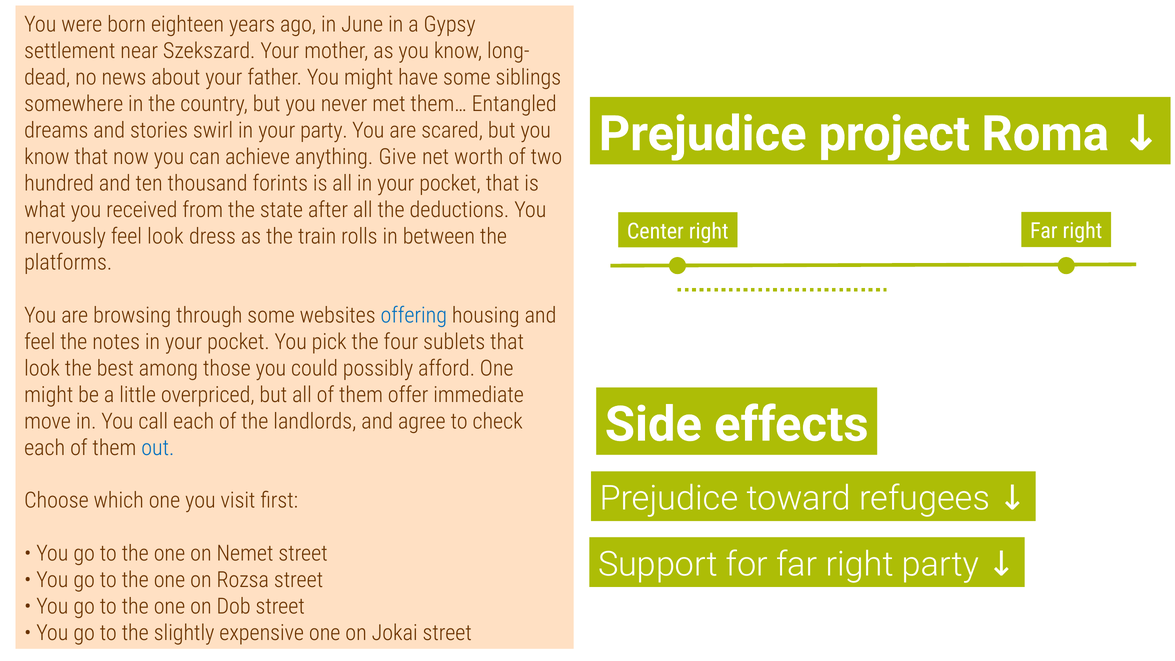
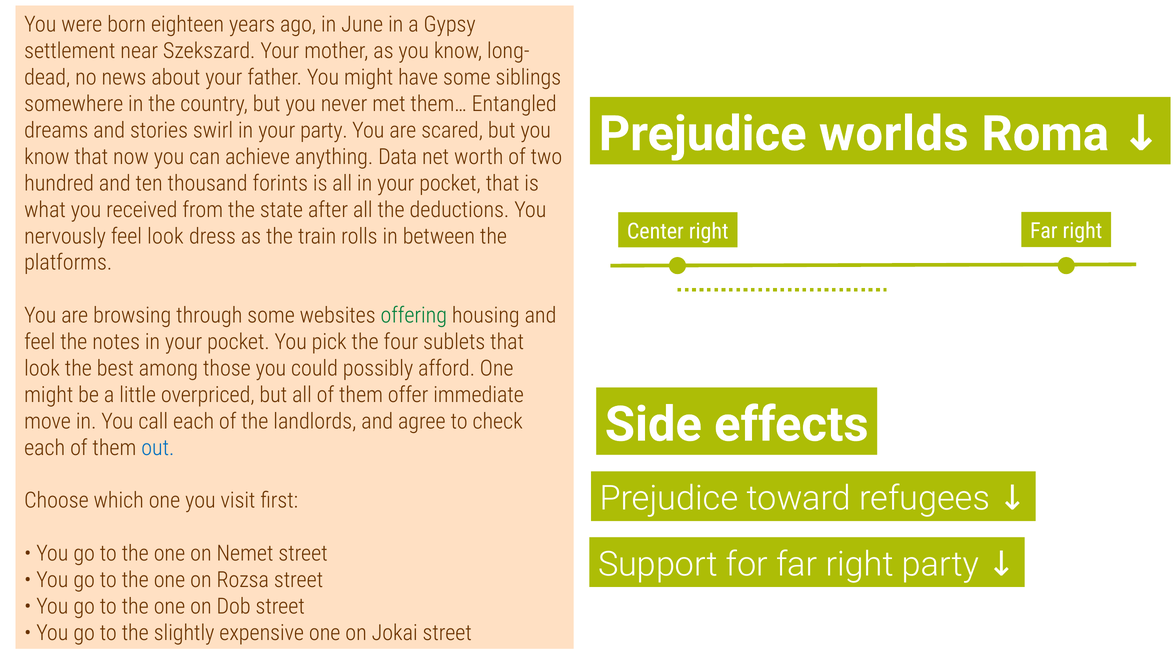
project: project -> worlds
Give: Give -> Data
offering colour: blue -> green
